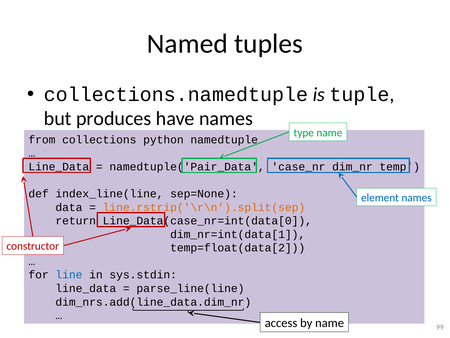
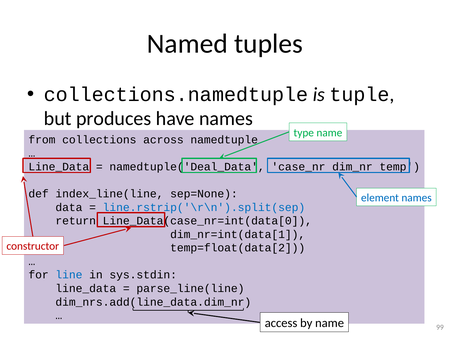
python: python -> across
namedtuple('Pair_Data: namedtuple('Pair_Data -> namedtuple('Deal_Data
line.rstrip('\r\n').split(sep colour: orange -> blue
